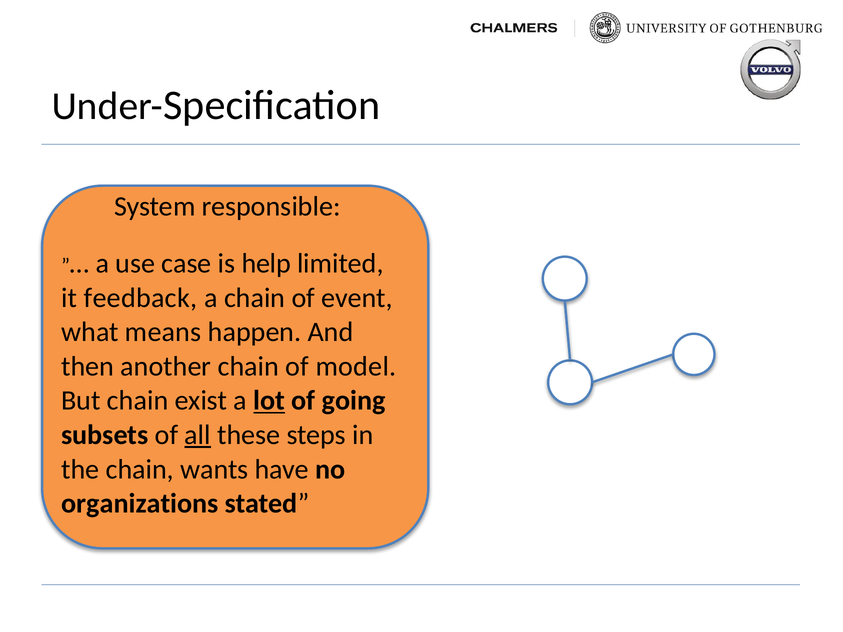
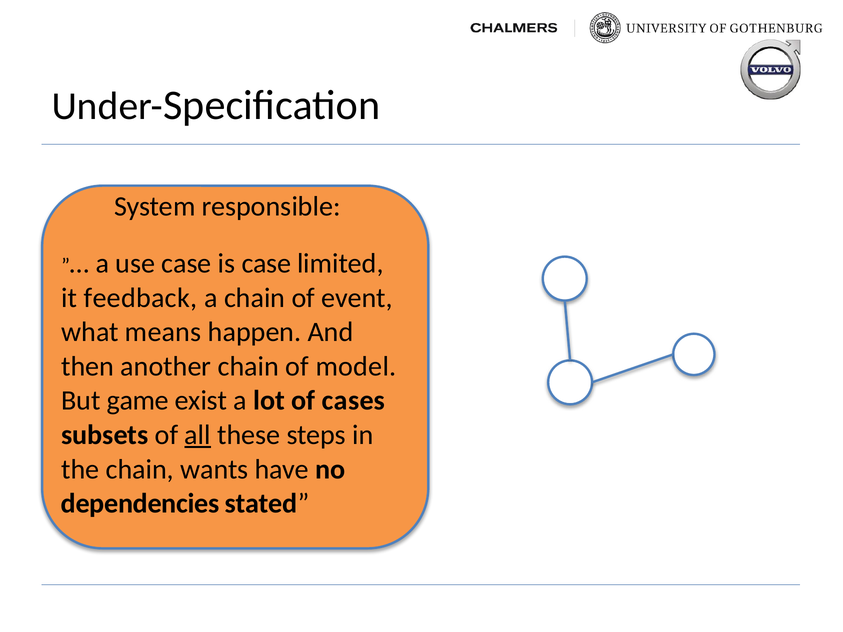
is help: help -> case
But chain: chain -> game
lot underline: present -> none
going: going -> cases
organizations: organizations -> dependencies
